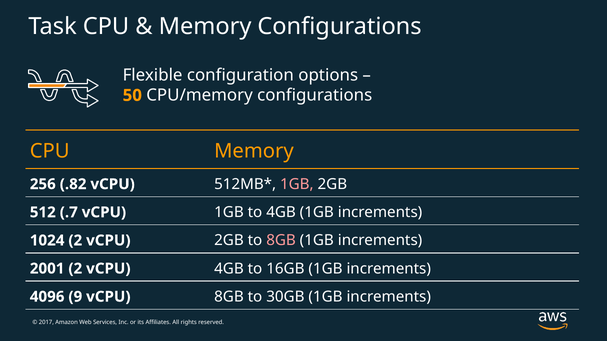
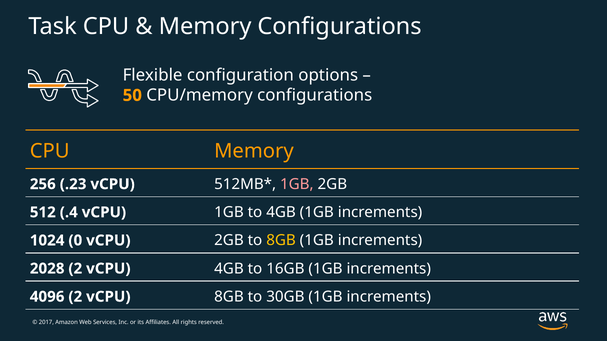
.82: .82 -> .23
.7: .7 -> .4
1024 2: 2 -> 0
8GB at (281, 241) colour: pink -> yellow
2001: 2001 -> 2028
4096 9: 9 -> 2
